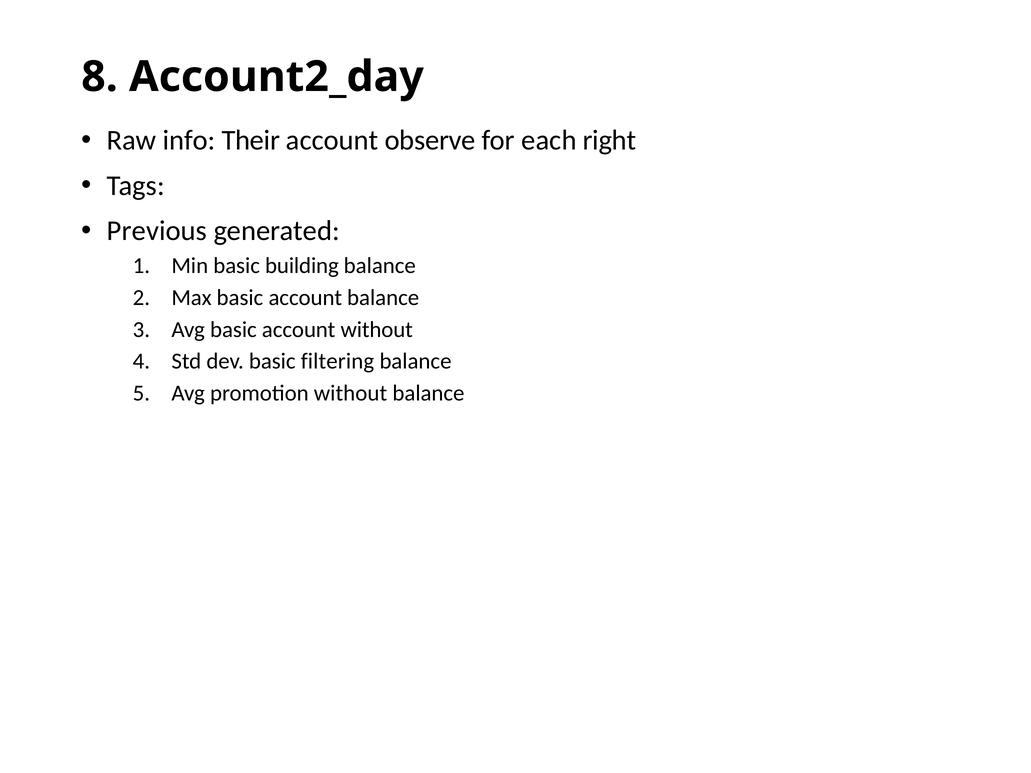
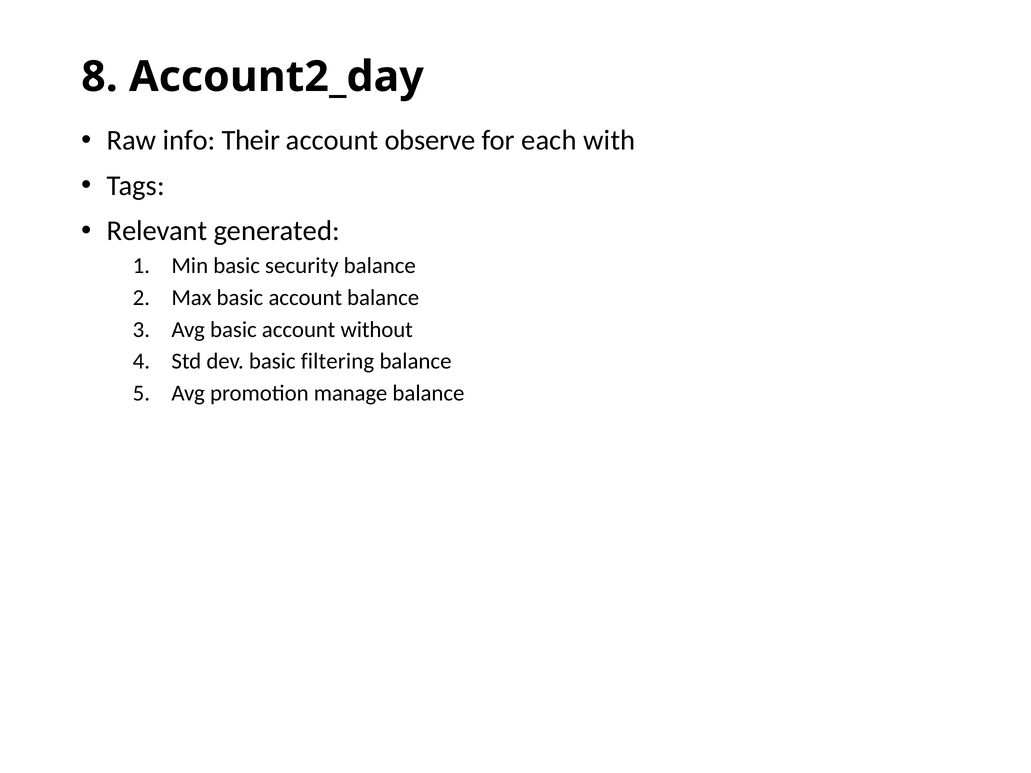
right: right -> with
Previous: Previous -> Relevant
building: building -> security
promotion without: without -> manage
